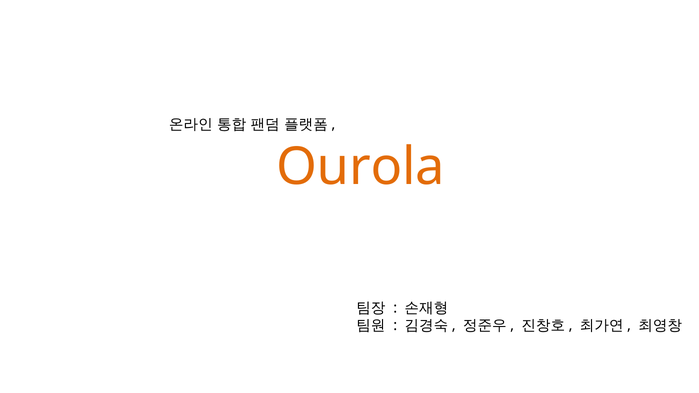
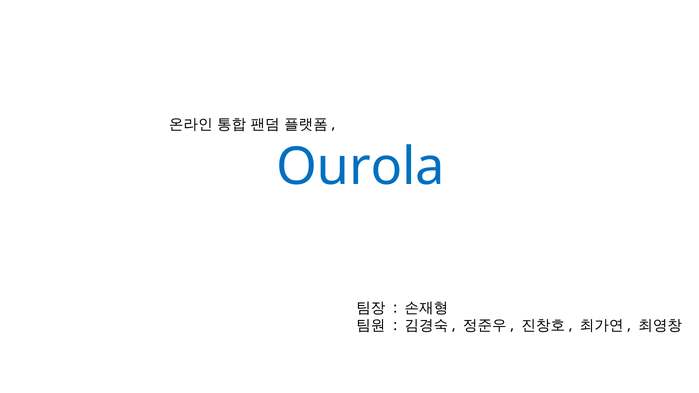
Ourola colour: orange -> blue
